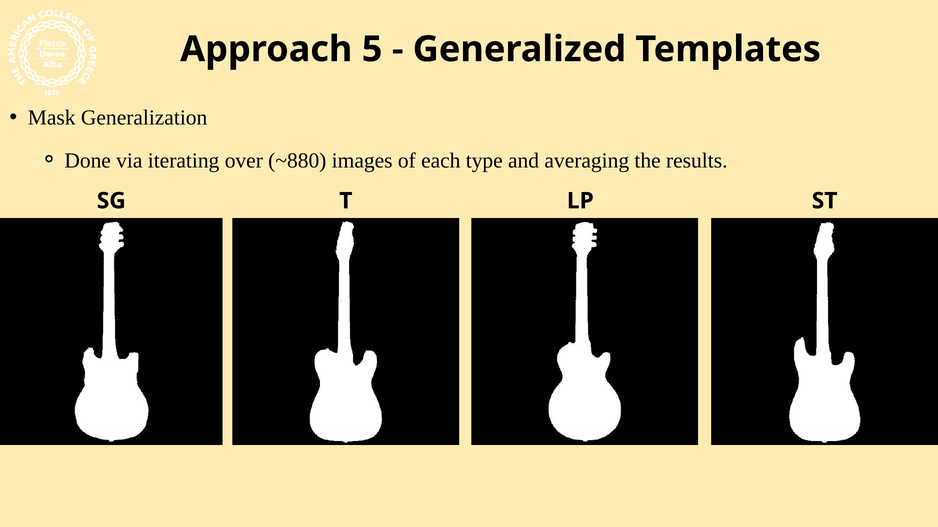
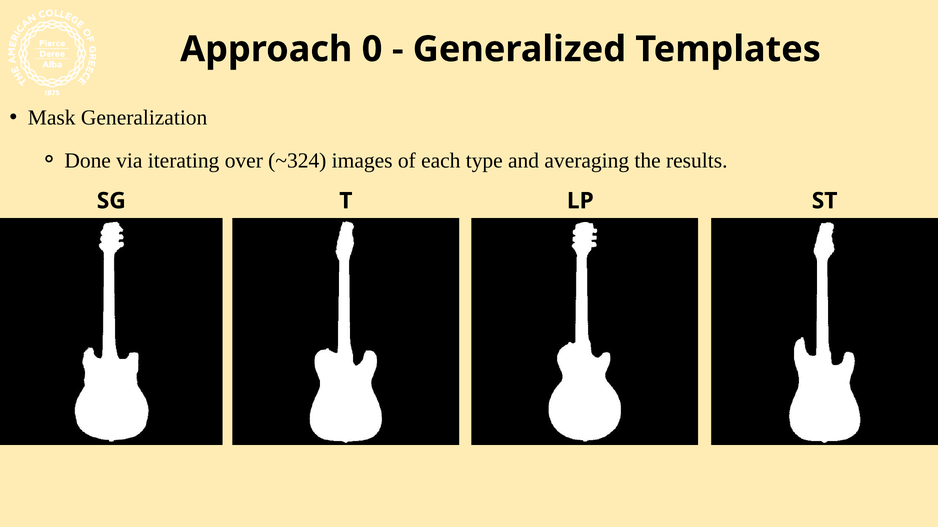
5: 5 -> 0
~880: ~880 -> ~324
